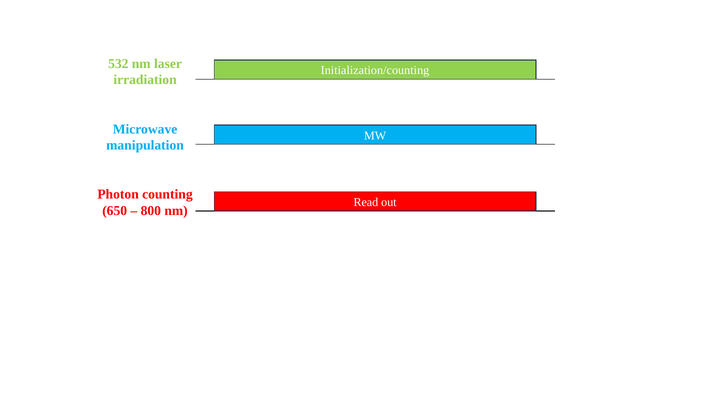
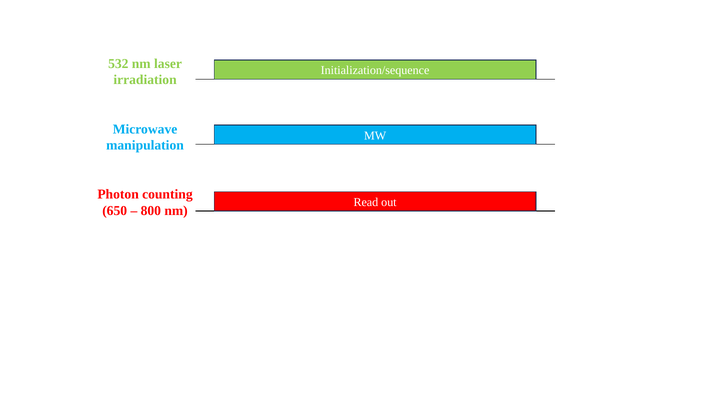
Initialization/counting: Initialization/counting -> Initialization/sequence
